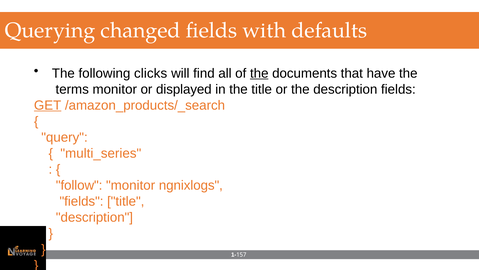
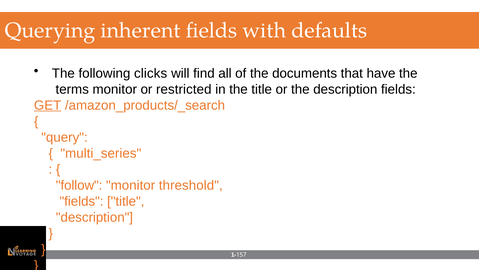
changed: changed -> inherent
the at (259, 73) underline: present -> none
displayed: displayed -> restricted
ngnixlogs: ngnixlogs -> threshold
